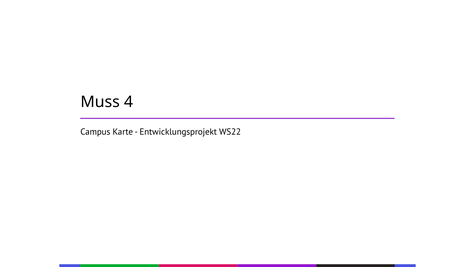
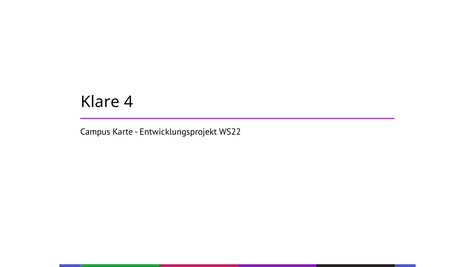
Muss: Muss -> Klare
